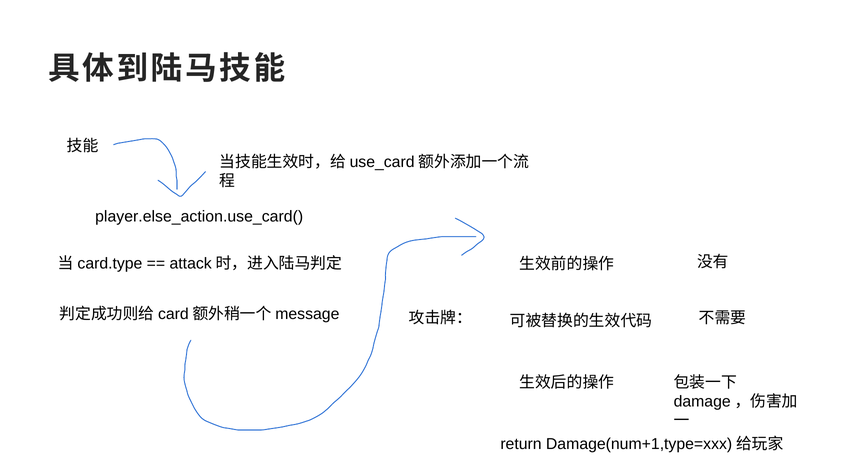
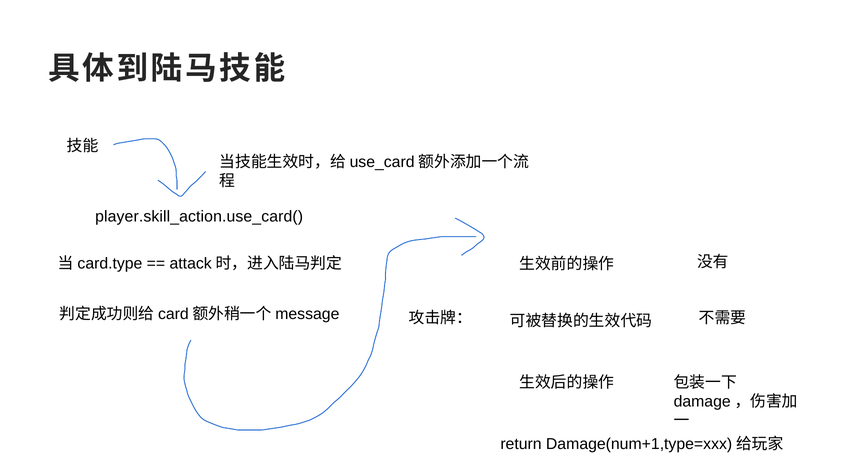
player.else_action.use_card(: player.else_action.use_card( -> player.skill_action.use_card(
